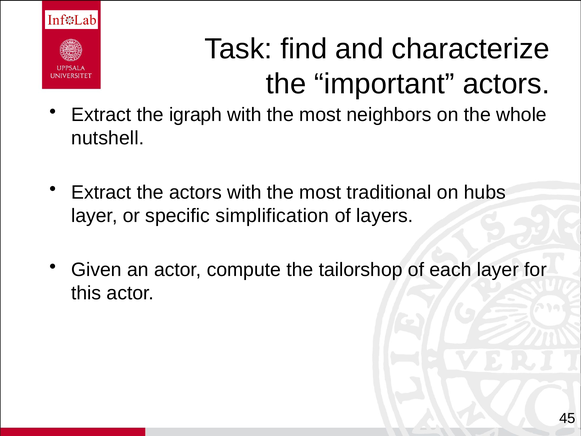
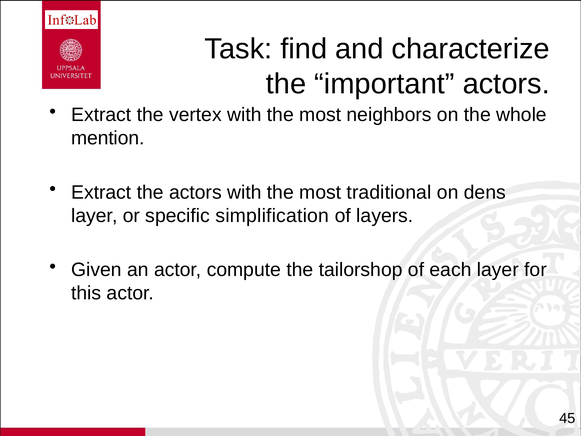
igraph: igraph -> vertex
nutshell: nutshell -> mention
hubs: hubs -> dens
